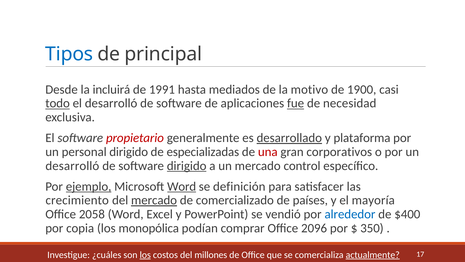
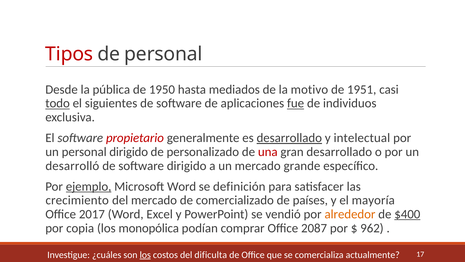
Tipos colour: blue -> red
de principal: principal -> personal
incluirá: incluirá -> pública
1991: 1991 -> 1950
1900: 1900 -> 1951
el desarrolló: desarrolló -> siguientes
necesidad: necesidad -> individuos
plataforma: plataforma -> intelectual
especializadas: especializadas -> personalizado
gran corporativos: corporativos -> desarrollado
dirigido at (187, 165) underline: present -> none
control: control -> grande
Word at (182, 186) underline: present -> none
mercado at (154, 200) underline: present -> none
2058: 2058 -> 2017
alrededor colour: blue -> orange
$400 underline: none -> present
2096: 2096 -> 2087
350: 350 -> 962
millones: millones -> dificulta
actualmente underline: present -> none
